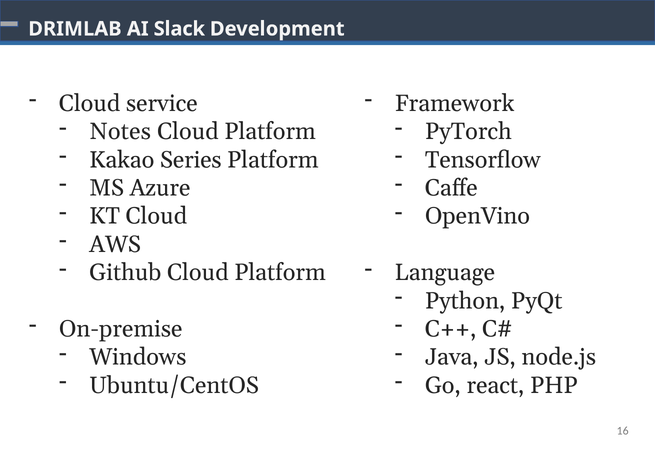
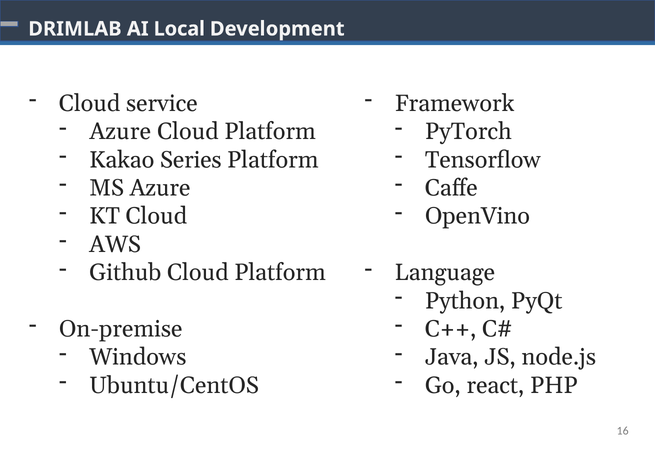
Slack: Slack -> Local
Notes at (120, 132): Notes -> Azure
